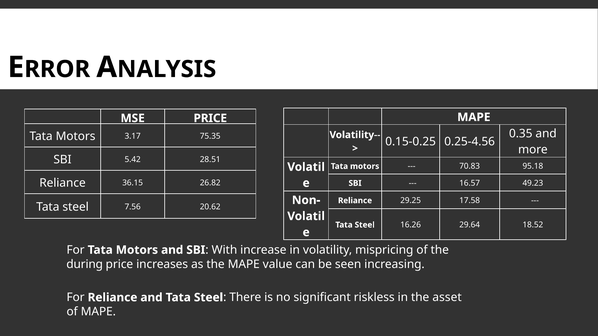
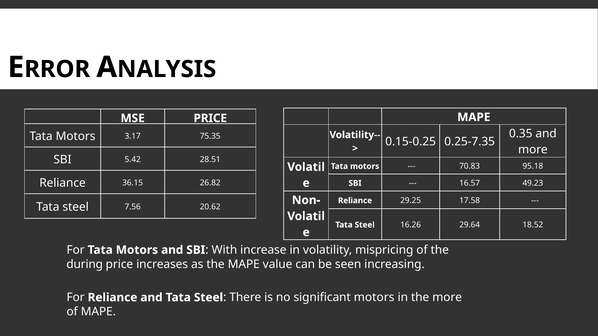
0.25-4.56: 0.25-4.56 -> 0.25-7.35
significant riskless: riskless -> motors
the asset: asset -> more
